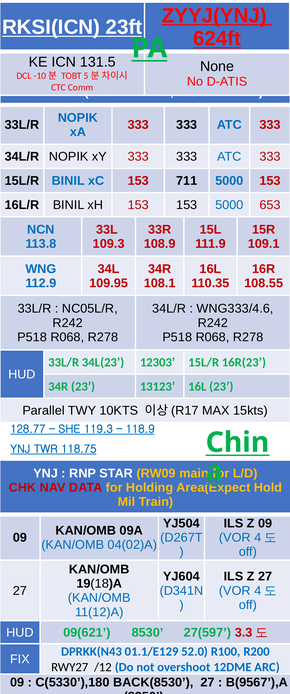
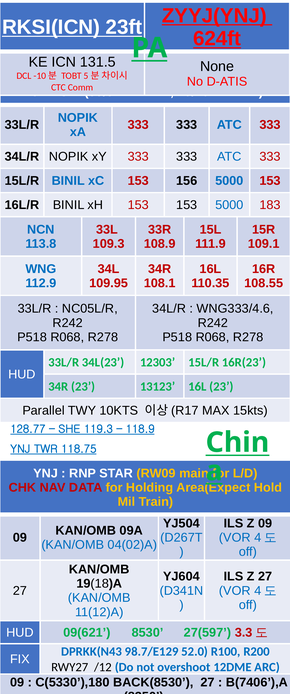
711: 711 -> 156
653: 653 -> 183
01.1/E129: 01.1/E129 -> 98.7/E129
B(9567’),A: B(9567’),A -> B(7406’),A
